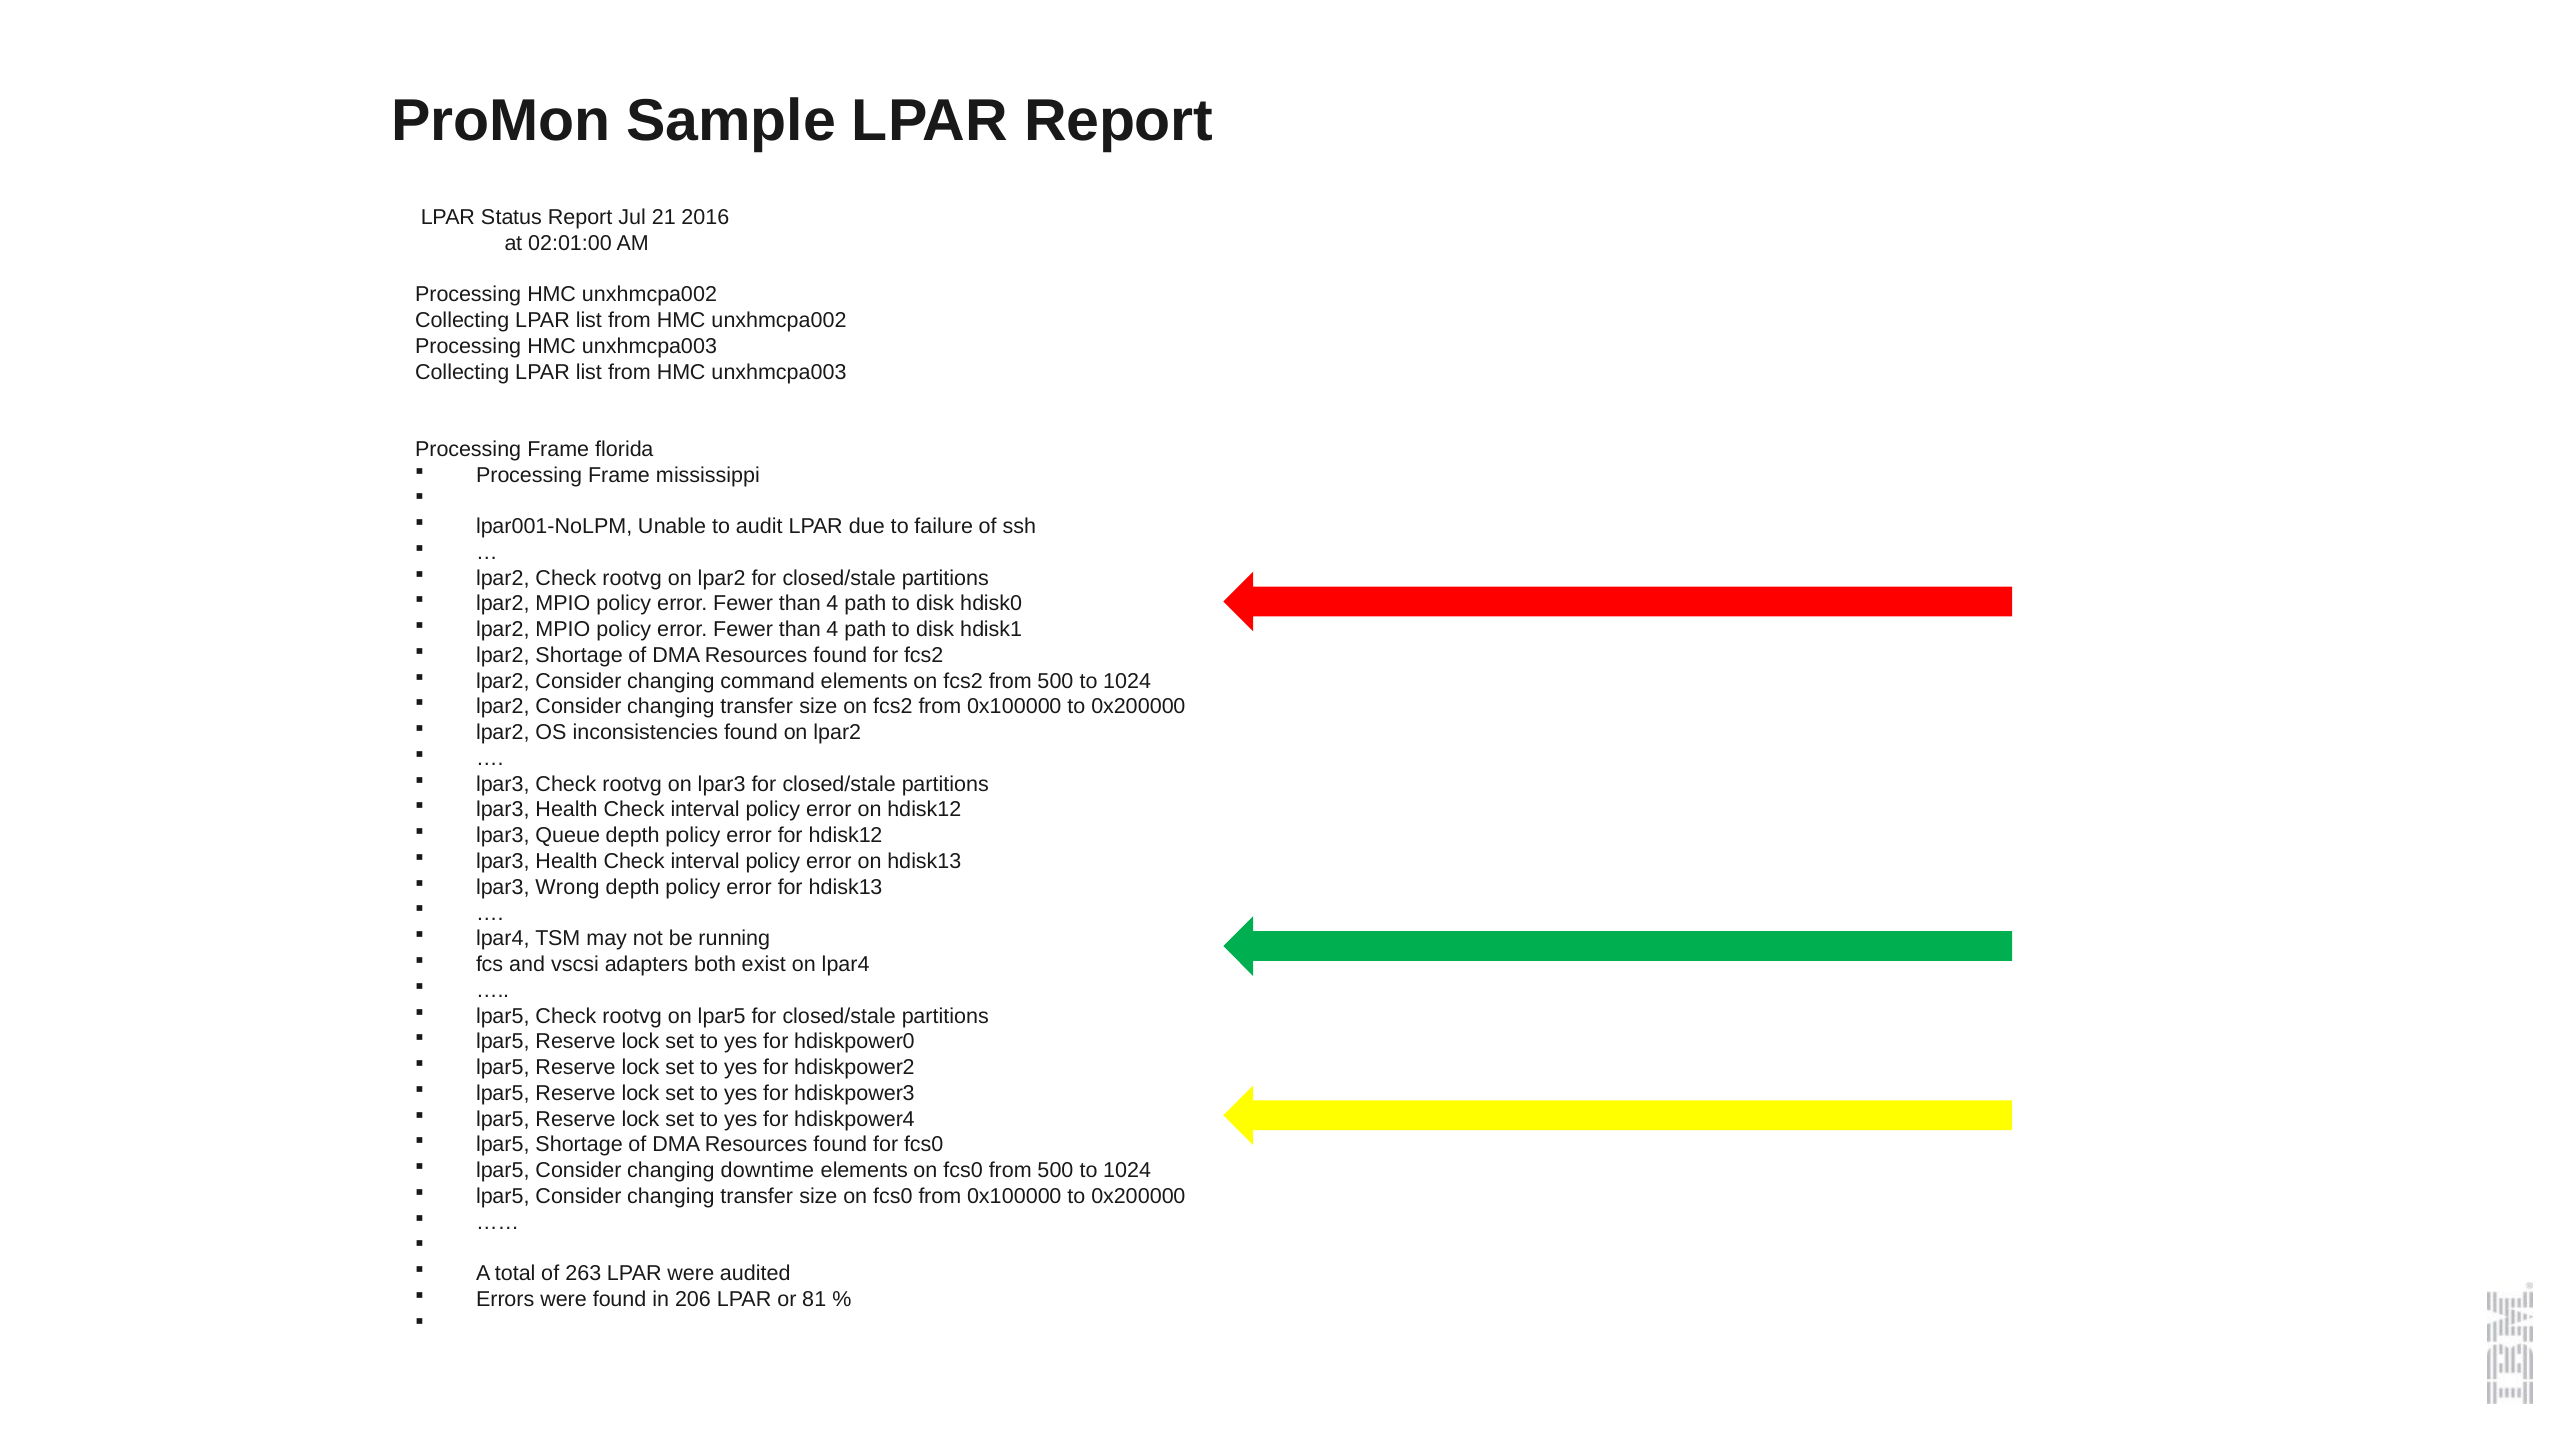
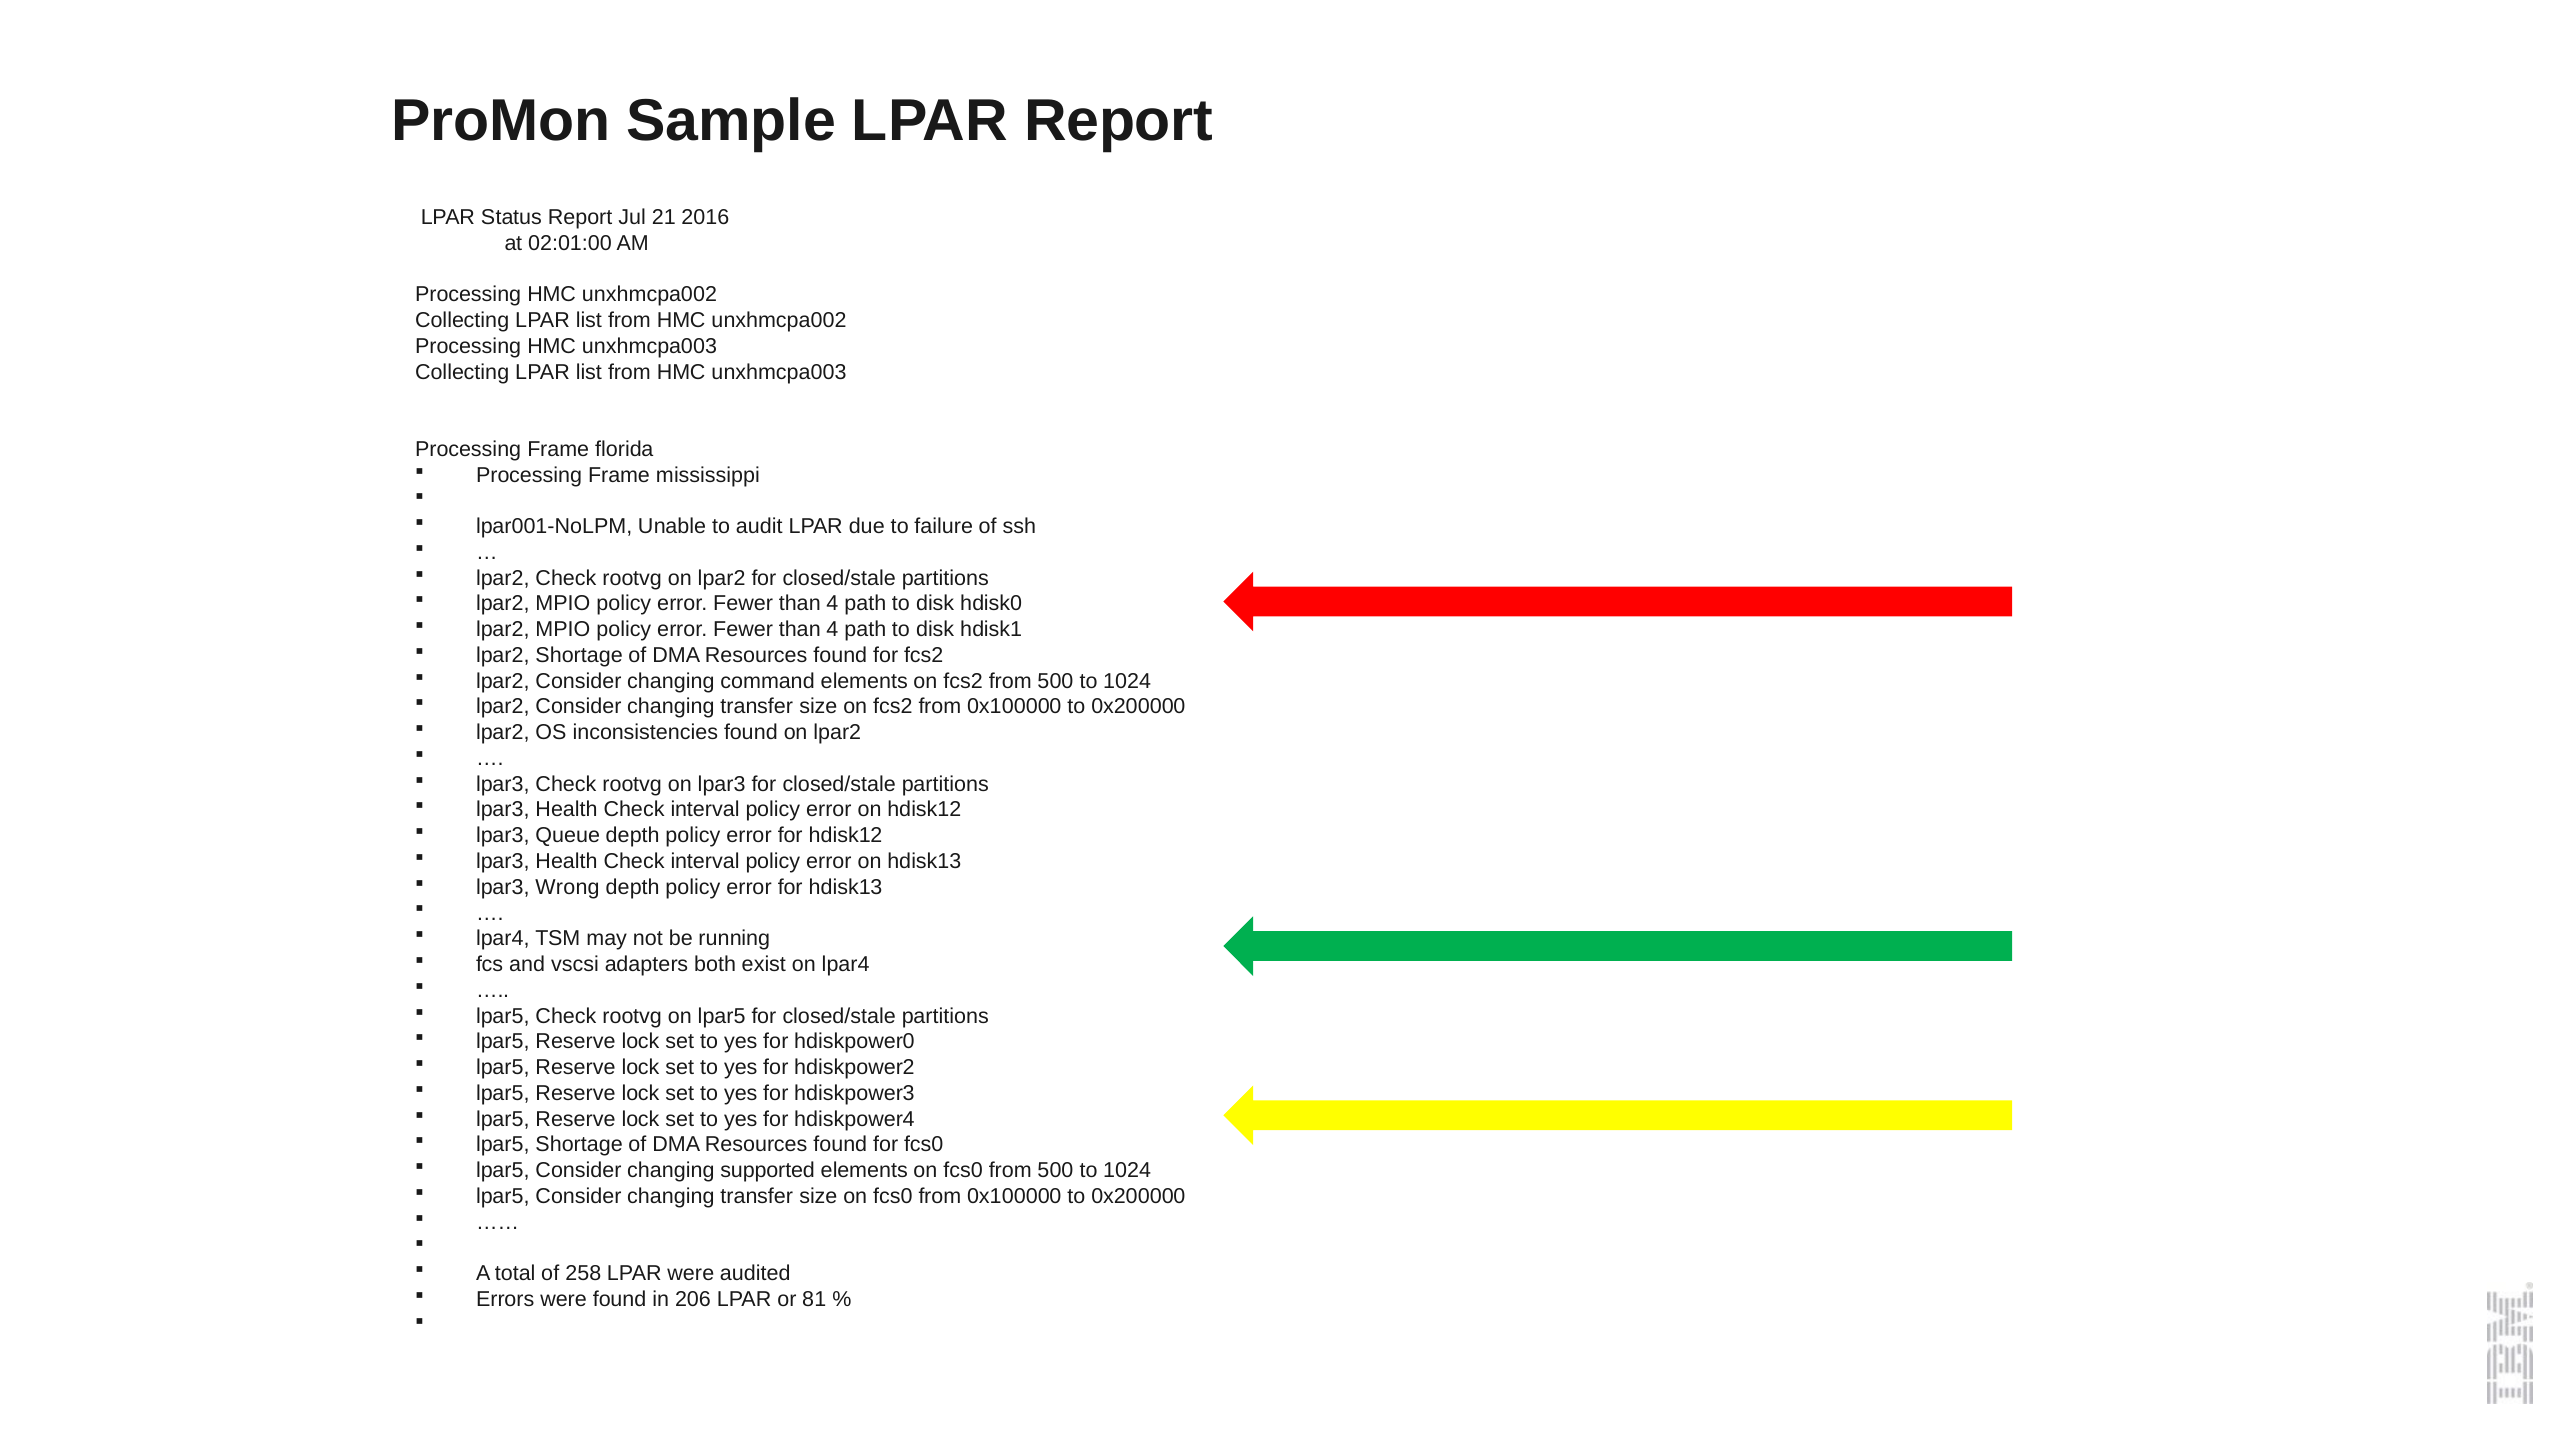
downtime: downtime -> supported
263: 263 -> 258
